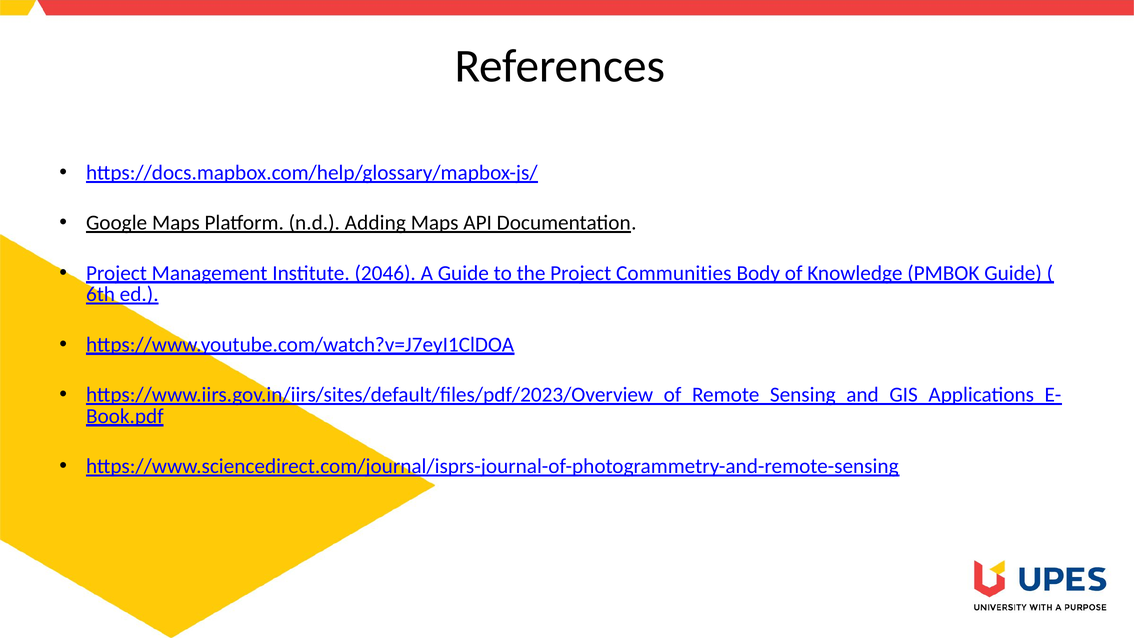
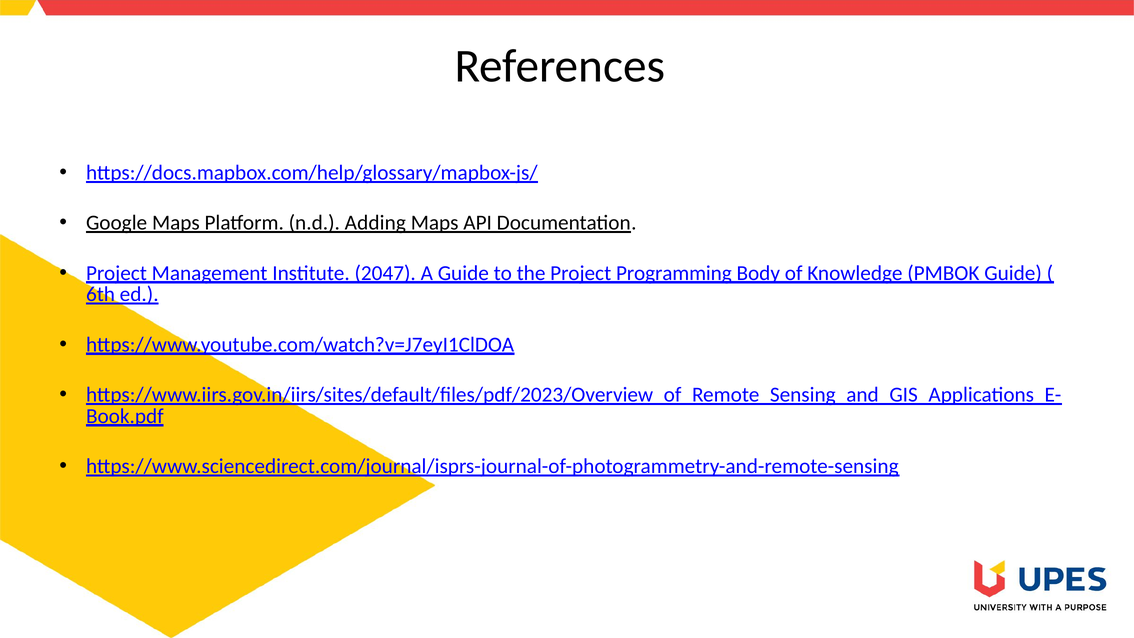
2046: 2046 -> 2047
Communities: Communities -> Programming
